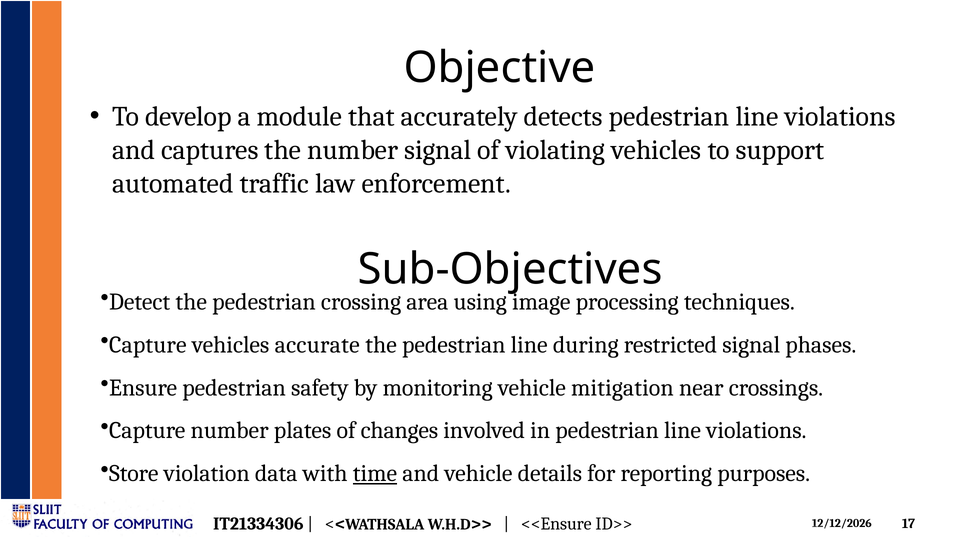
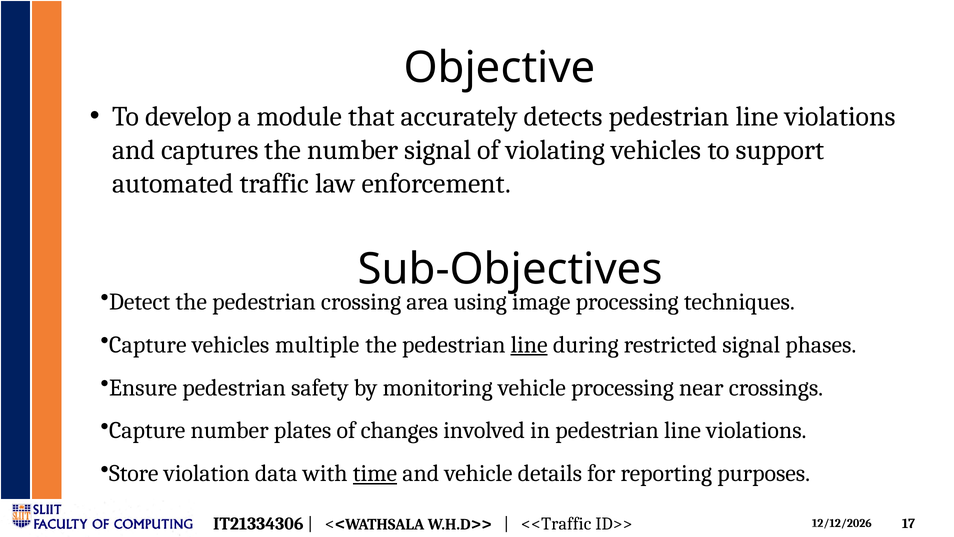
accurate: accurate -> multiple
line at (529, 344) underline: none -> present
vehicle mitigation: mitigation -> processing
<<Ensure: <<Ensure -> <<Traffic
